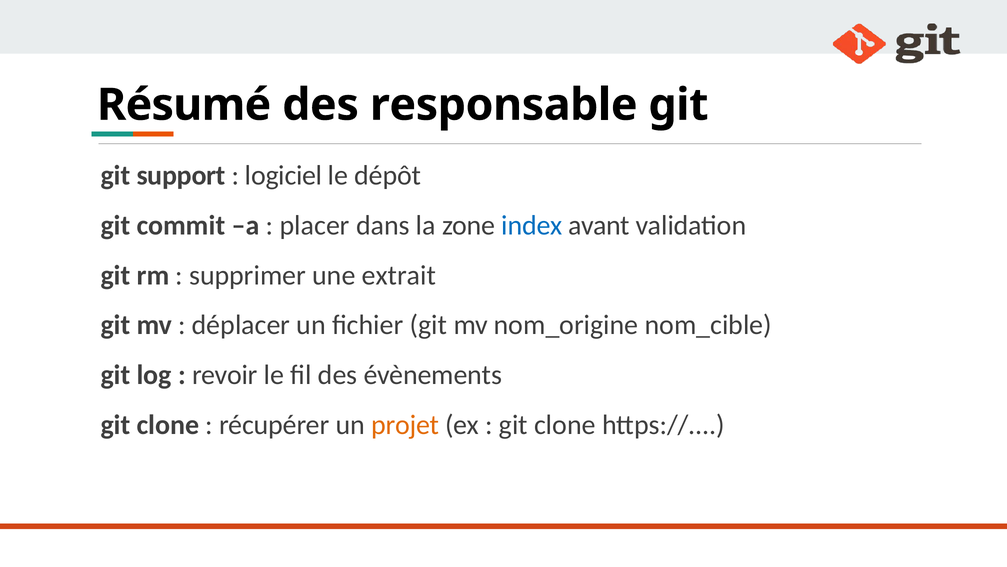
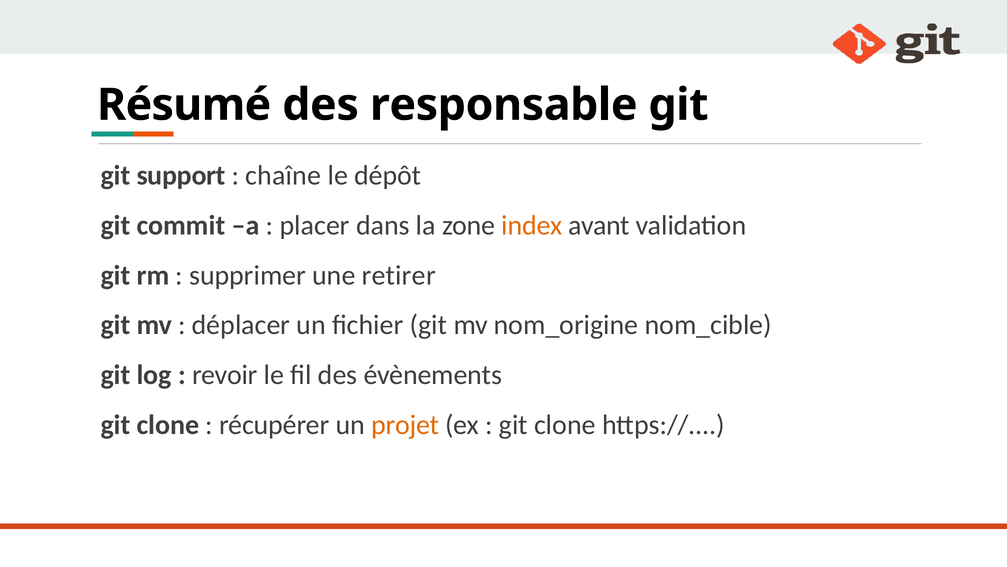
logiciel: logiciel -> chaîne
index colour: blue -> orange
extrait: extrait -> retirer
